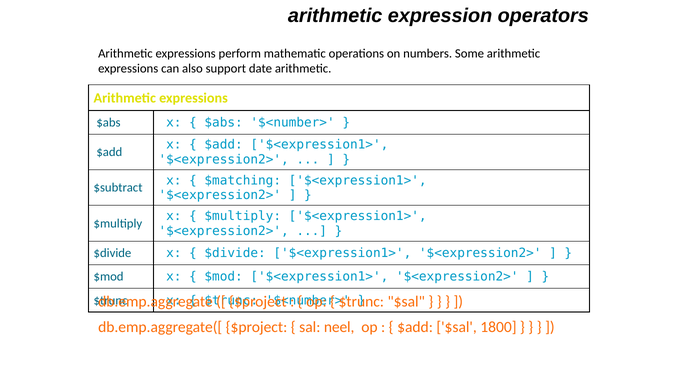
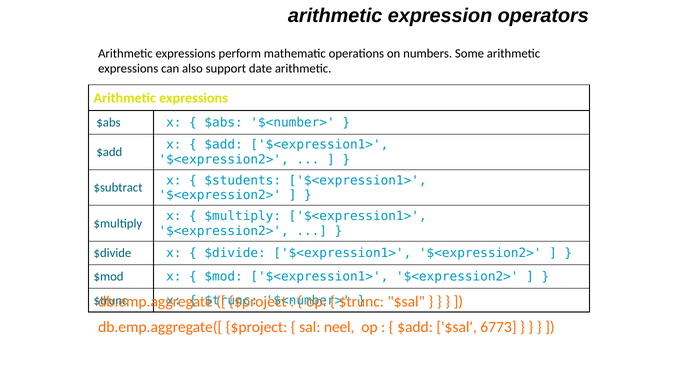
$matching: $matching -> $students
1800: 1800 -> 6773
